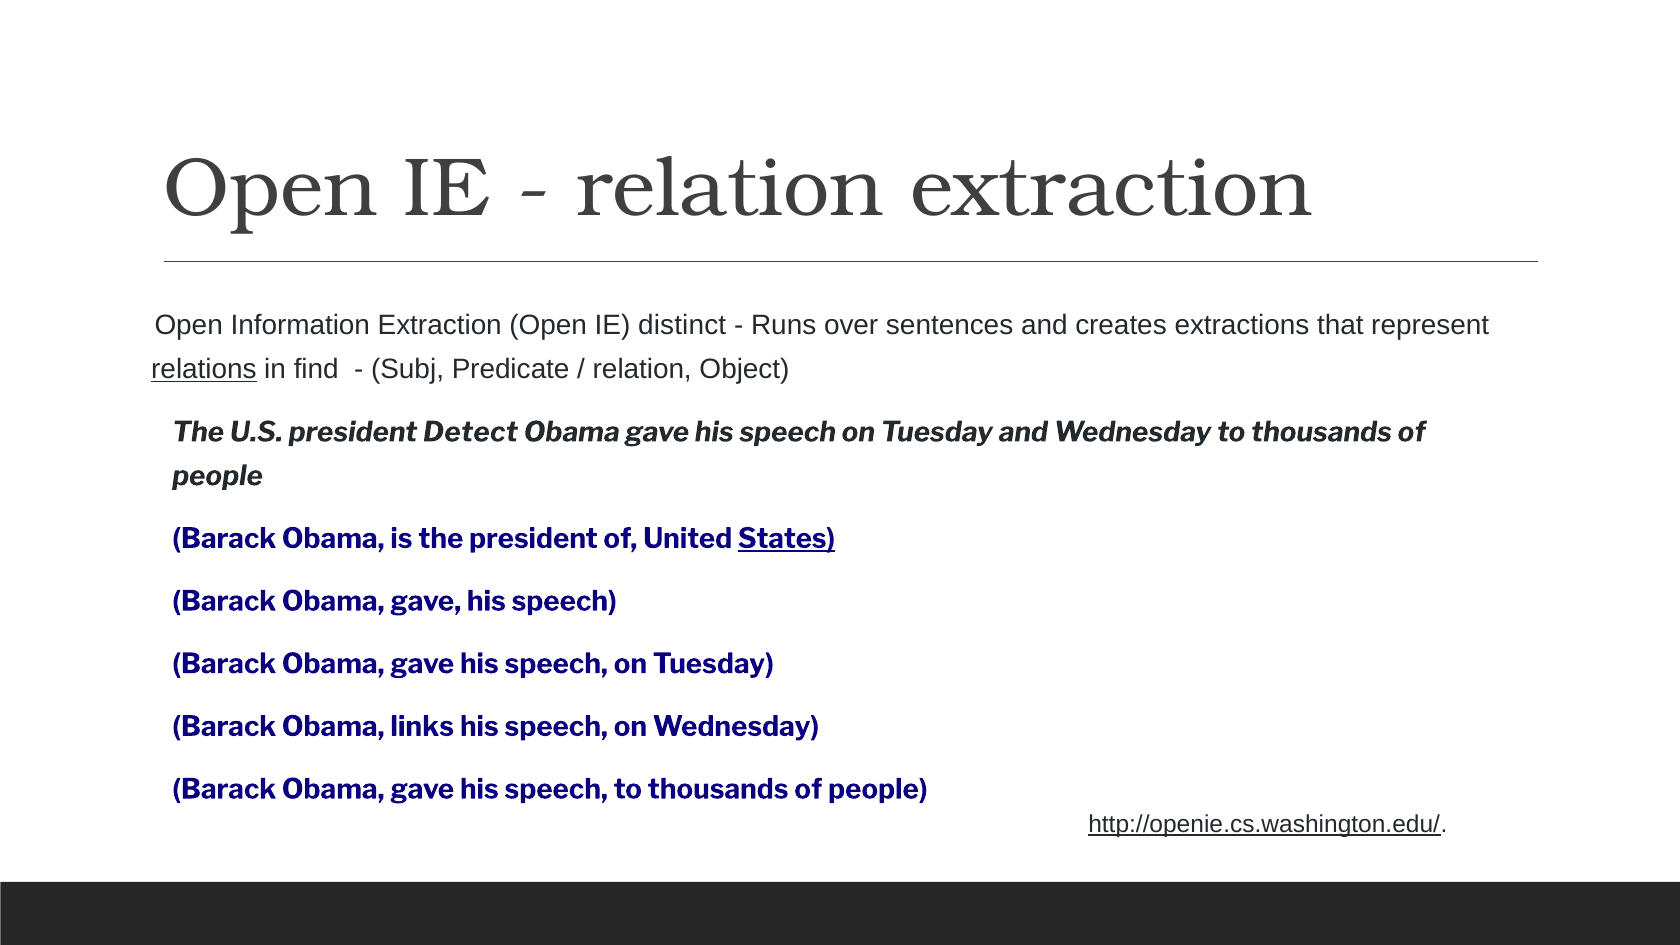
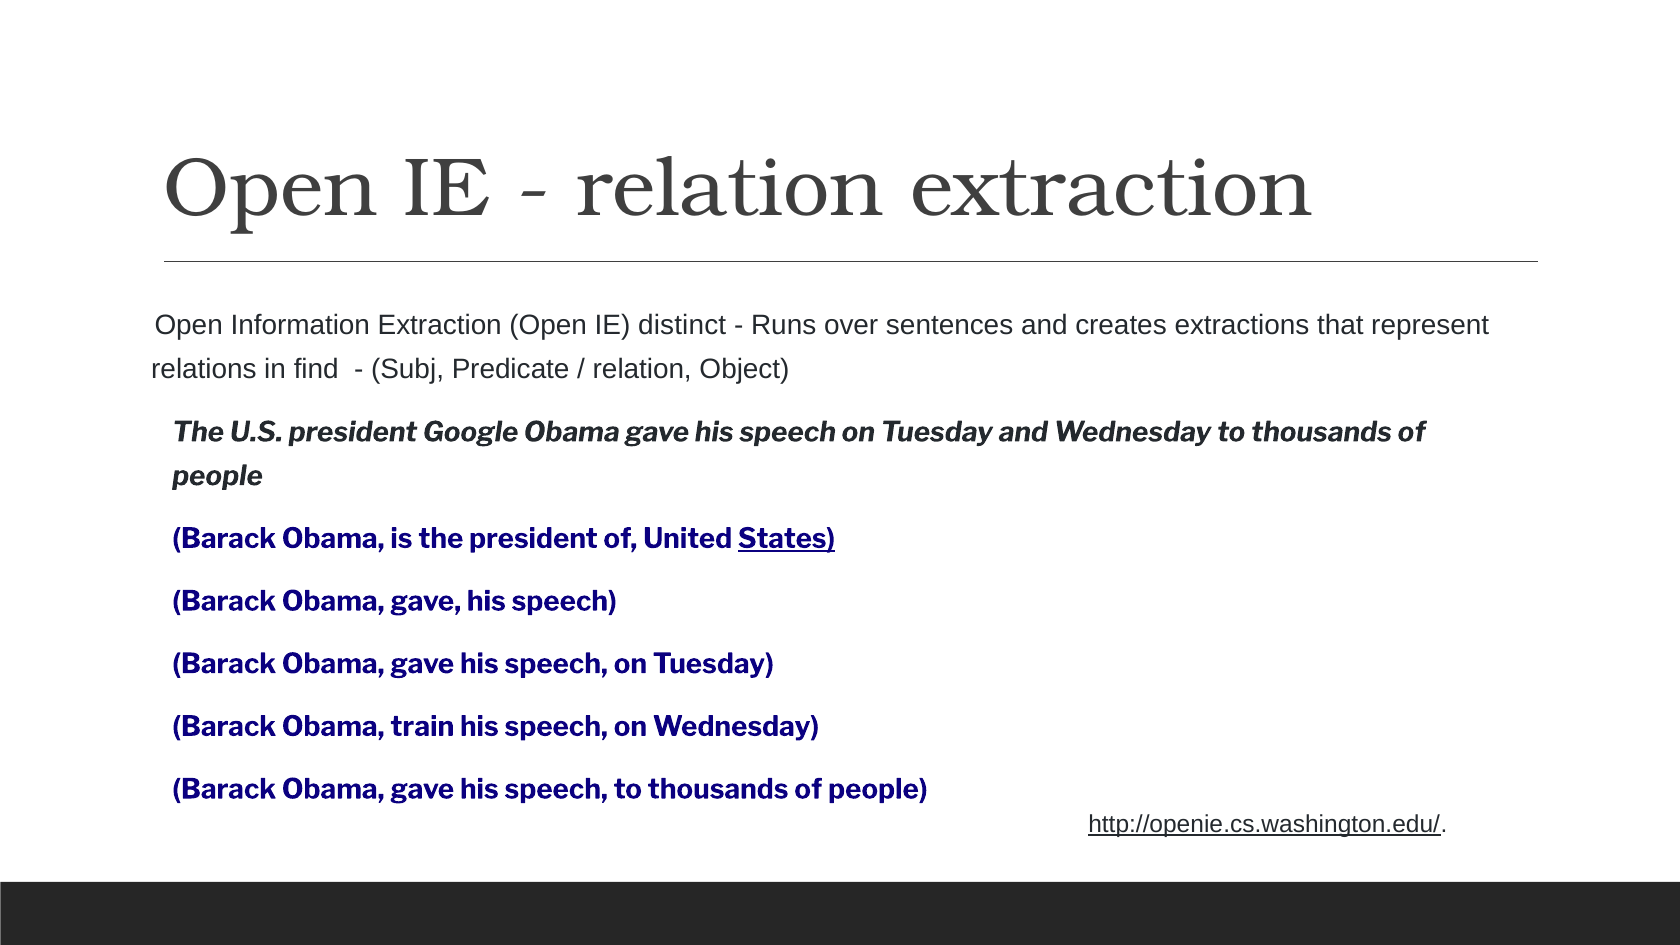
relations underline: present -> none
Detect: Detect -> Google
links: links -> train
